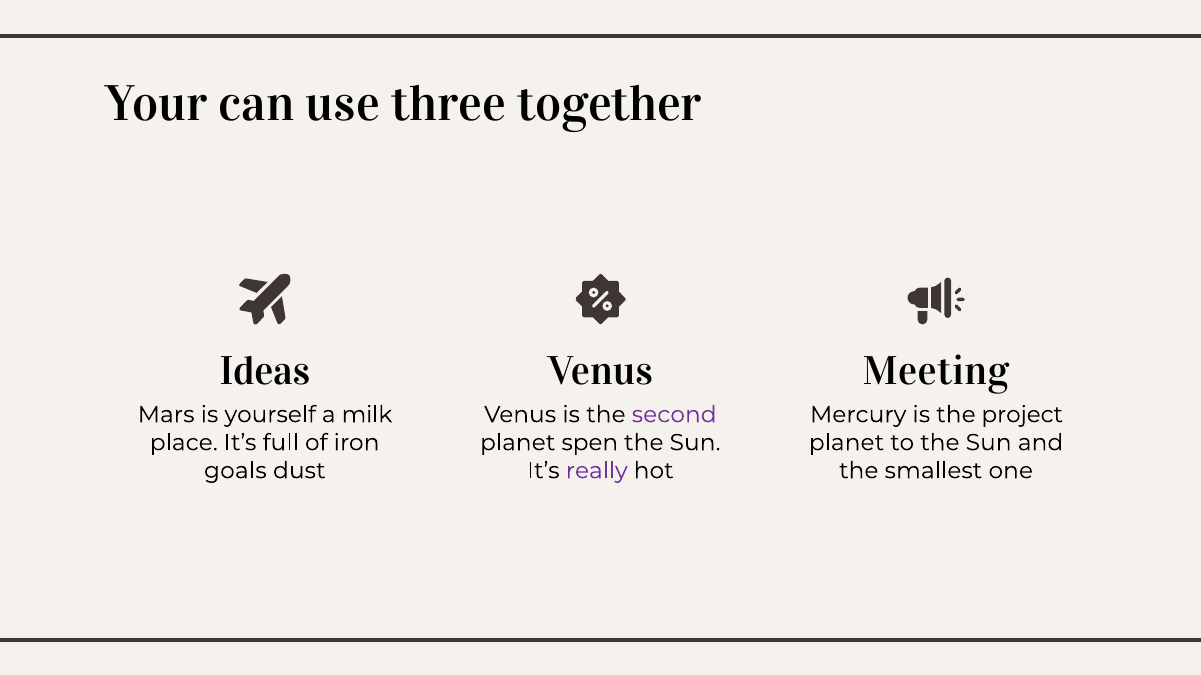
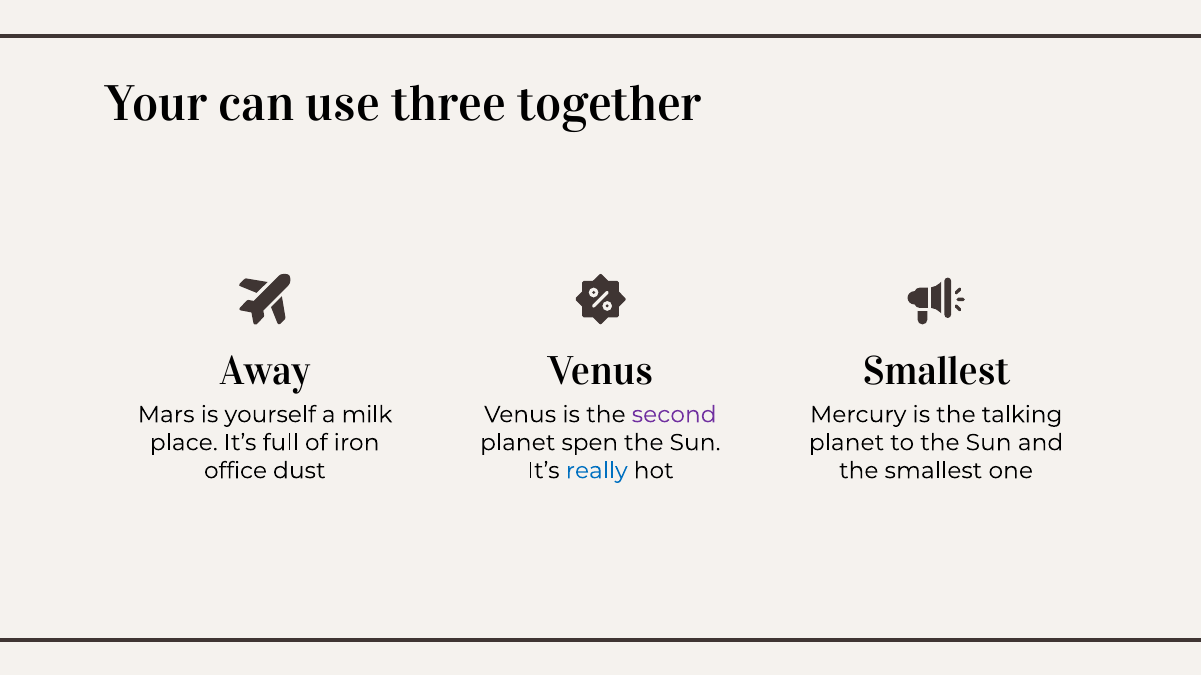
Ideas: Ideas -> Away
Meeting at (936, 371): Meeting -> Smallest
project: project -> talking
goals: goals -> office
really colour: purple -> blue
